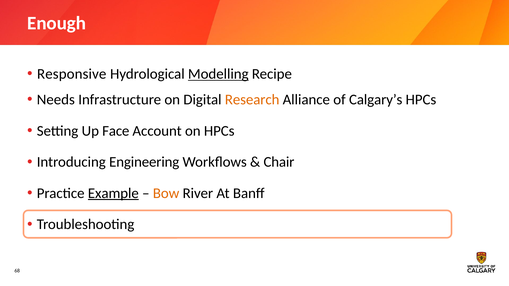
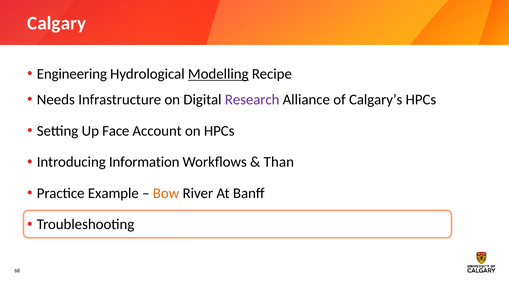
Enough: Enough -> Calgary
Responsive: Responsive -> Engineering
Research colour: orange -> purple
Engineering: Engineering -> Information
Chair: Chair -> Than
Example underline: present -> none
